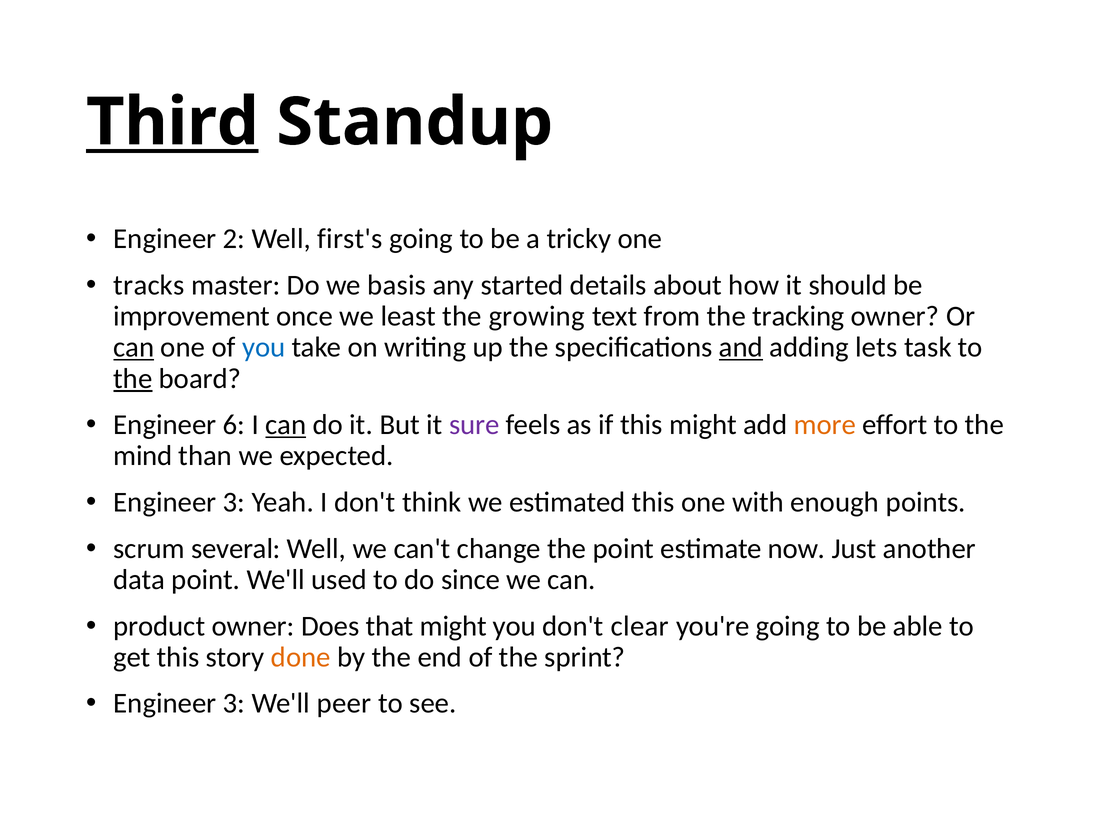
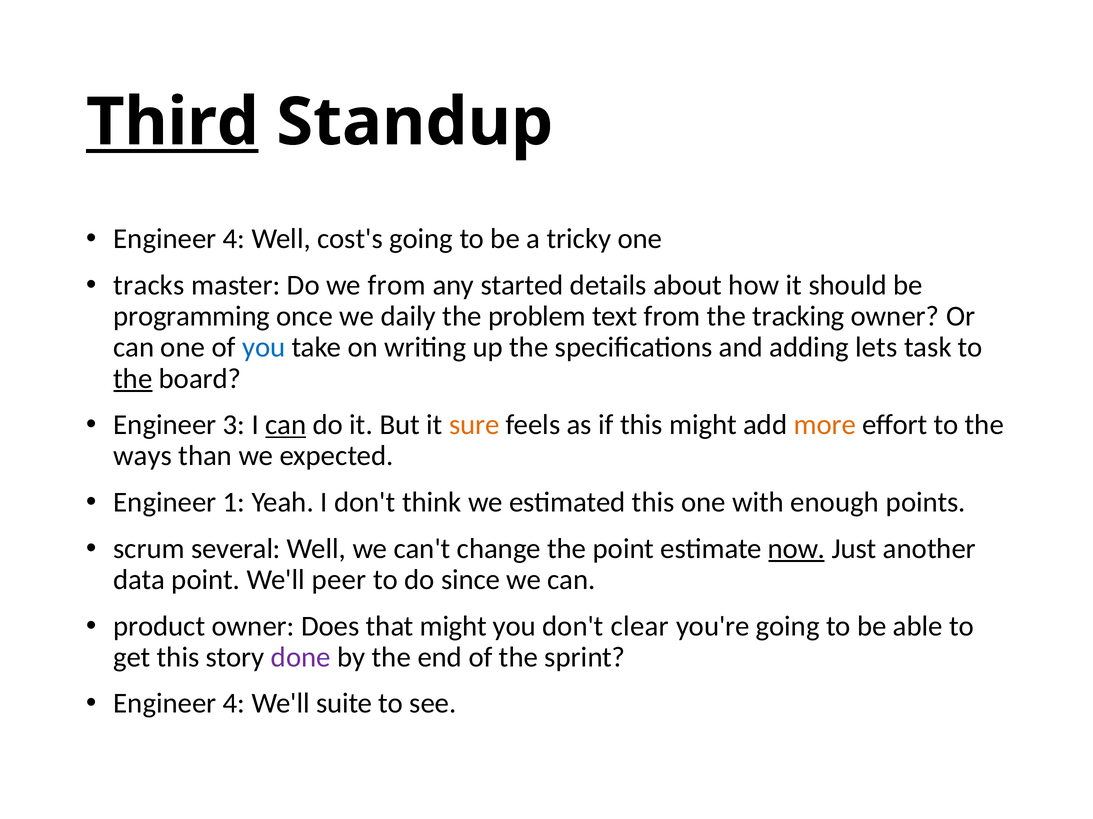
2 at (234, 239): 2 -> 4
first's: first's -> cost's
we basis: basis -> from
improvement: improvement -> programming
least: least -> daily
growing: growing -> problem
can at (134, 348) underline: present -> none
and underline: present -> none
6: 6 -> 3
sure colour: purple -> orange
mind: mind -> ways
3 at (234, 503): 3 -> 1
now underline: none -> present
used: used -> peer
done colour: orange -> purple
3 at (234, 704): 3 -> 4
peer: peer -> suite
